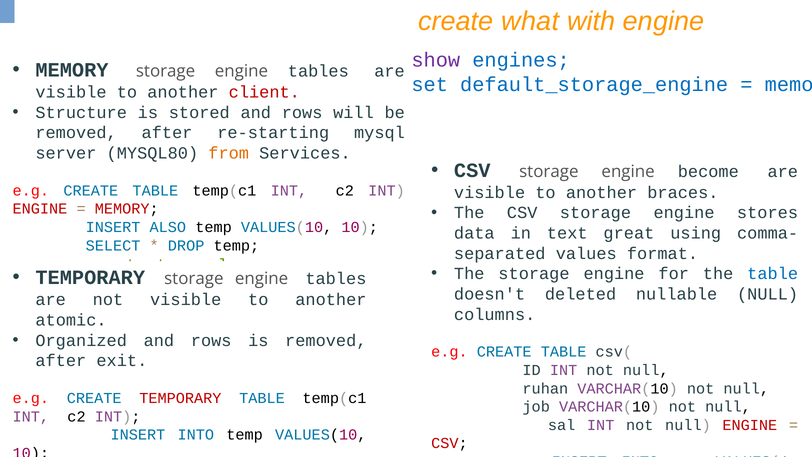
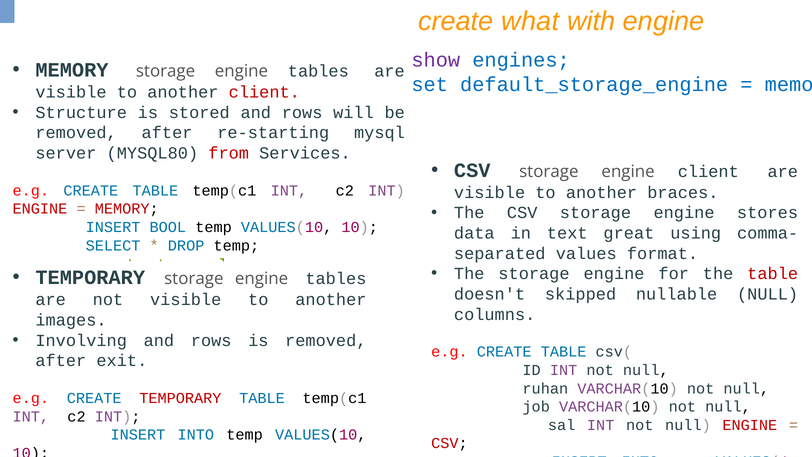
from at (229, 153) colour: orange -> red
engine become: become -> client
ALSO: ALSO -> BOOL
table at (773, 274) colour: blue -> red
deleted: deleted -> skipped
atomic: atomic -> images
Organized: Organized -> Involving
